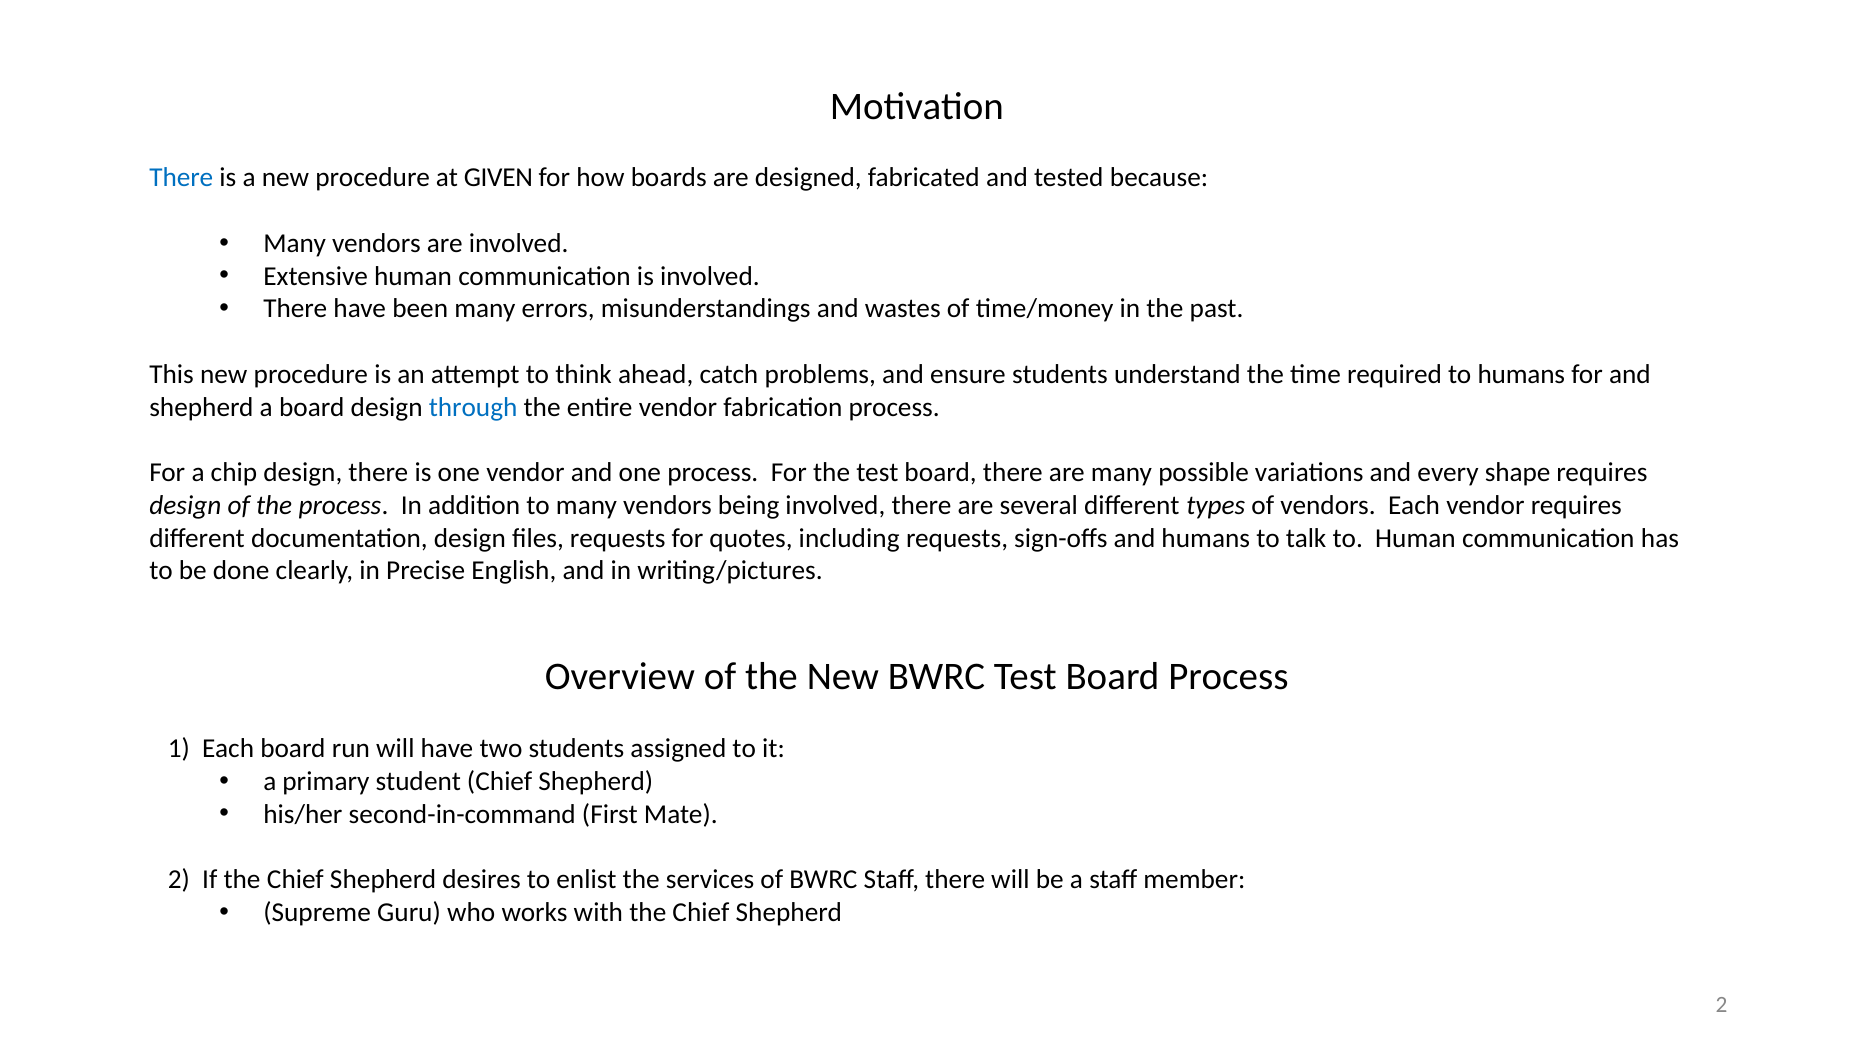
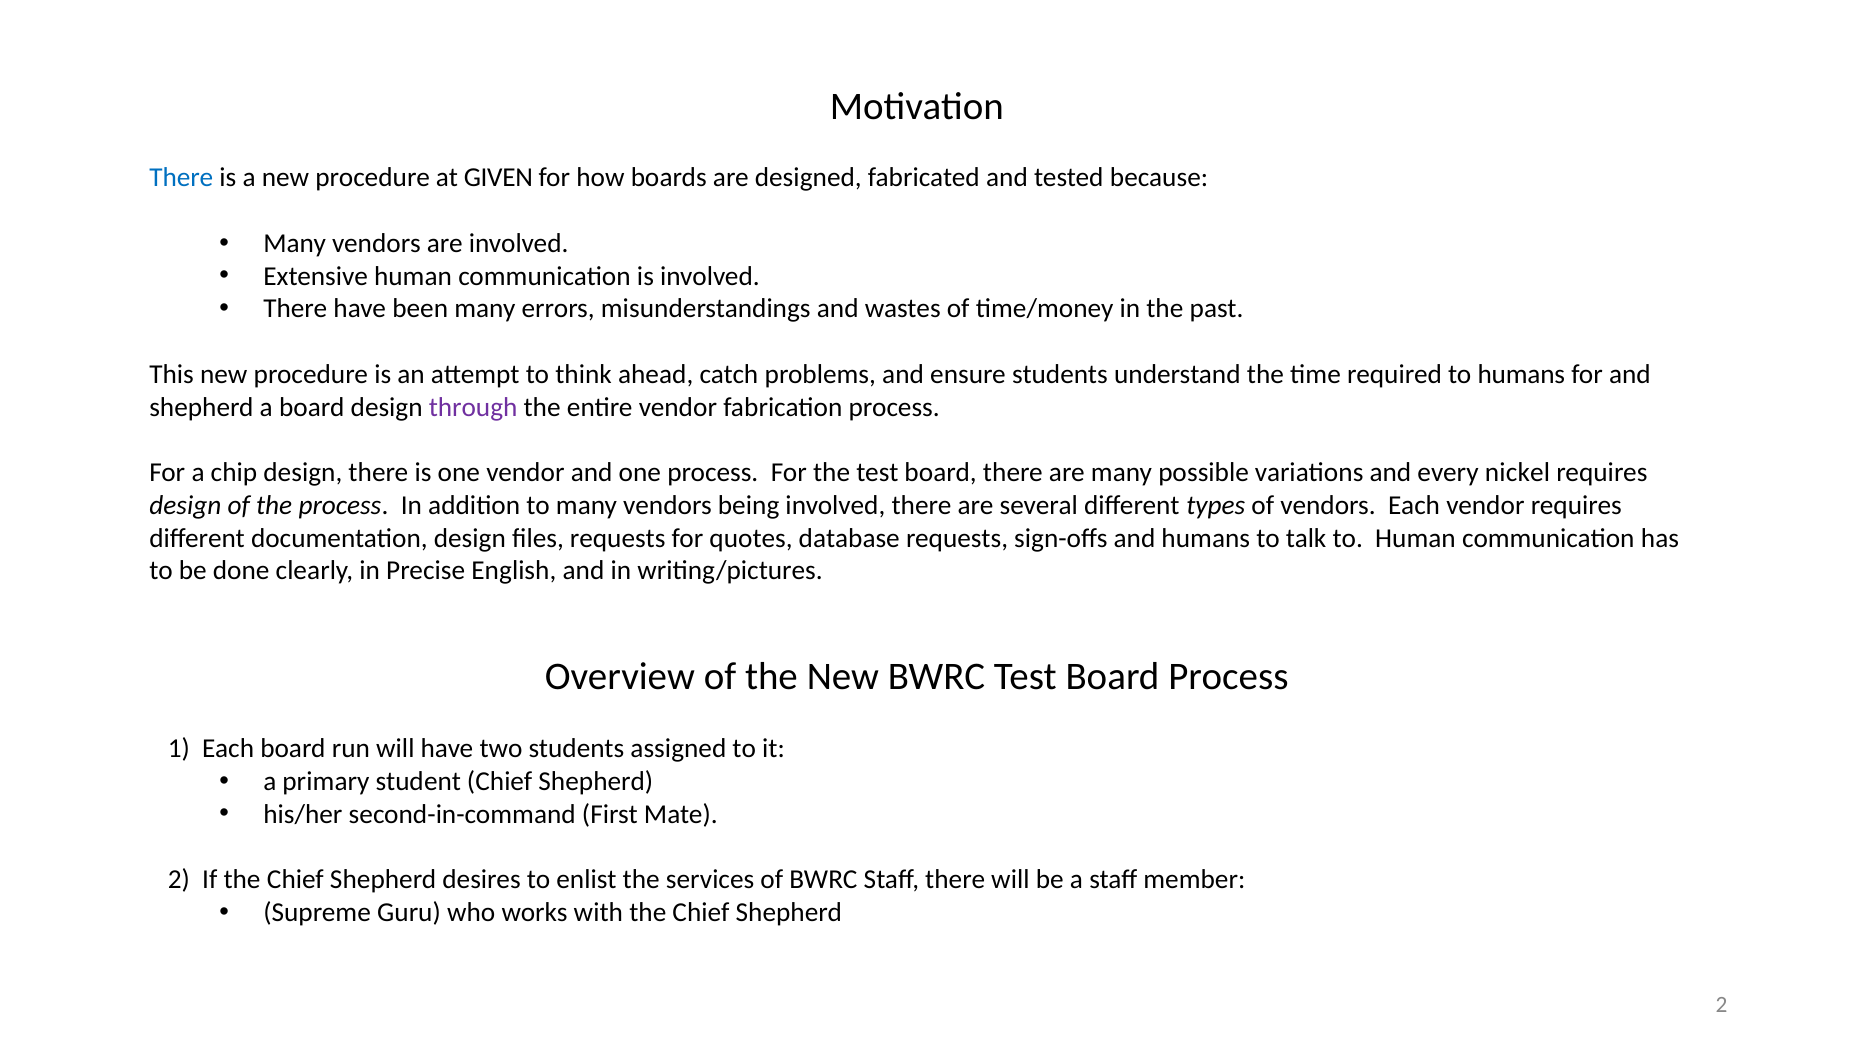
through colour: blue -> purple
shape: shape -> nickel
including: including -> database
